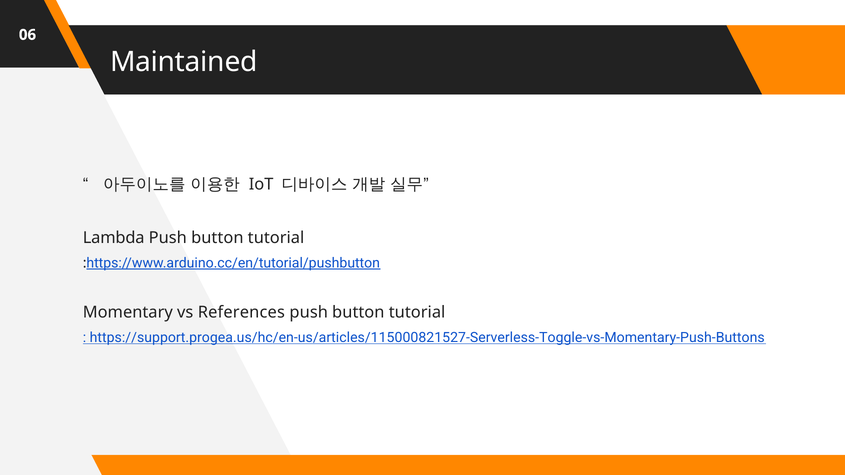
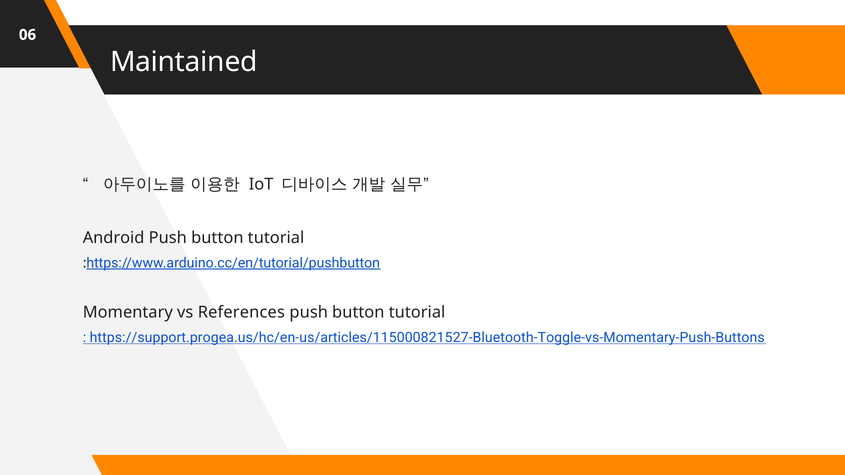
Lambda: Lambda -> Android
https://support.progea.us/hc/en-us/articles/115000821527-Serverless-Toggle-vs-Momentary-Push-Buttons: https://support.progea.us/hc/en-us/articles/115000821527-Serverless-Toggle-vs-Momentary-Push-Buttons -> https://support.progea.us/hc/en-us/articles/115000821527-Bluetooth-Toggle-vs-Momentary-Push-Buttons
